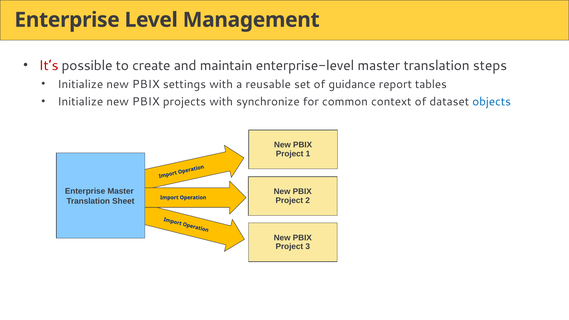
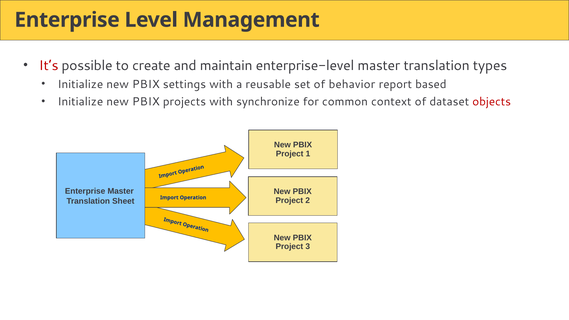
steps: steps -> types
guidance: guidance -> behavior
tables: tables -> based
objects colour: blue -> red
